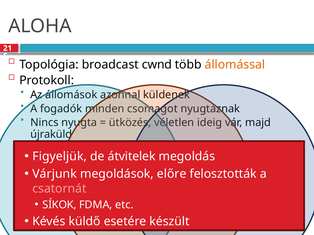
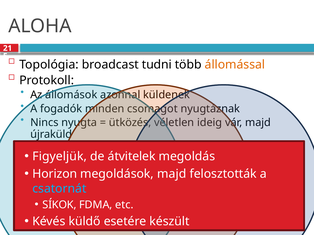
cwnd: cwnd -> tudni
Várjunk: Várjunk -> Horizon
megoldások előre: előre -> majd
csatornát colour: pink -> light blue
